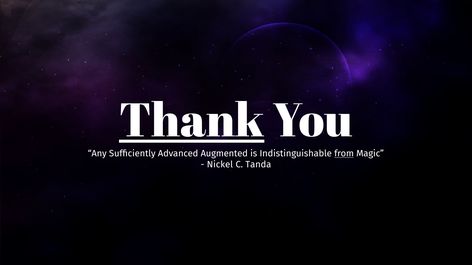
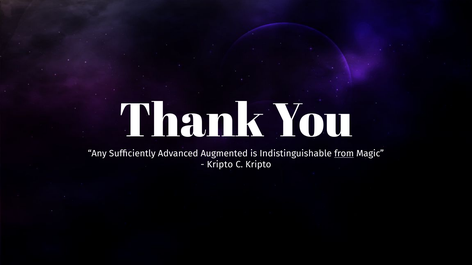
Thank underline: present -> none
Nickel at (220, 165): Nickel -> Kripto
C Tanda: Tanda -> Kripto
